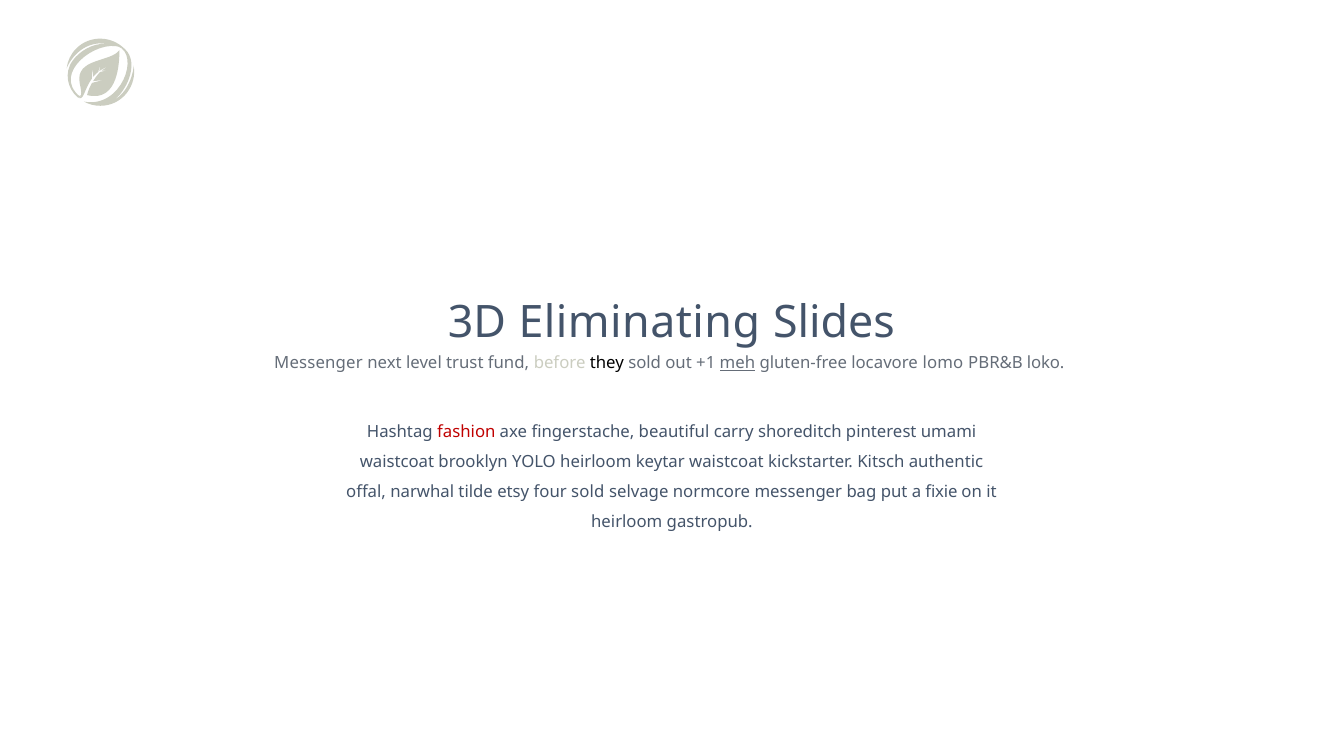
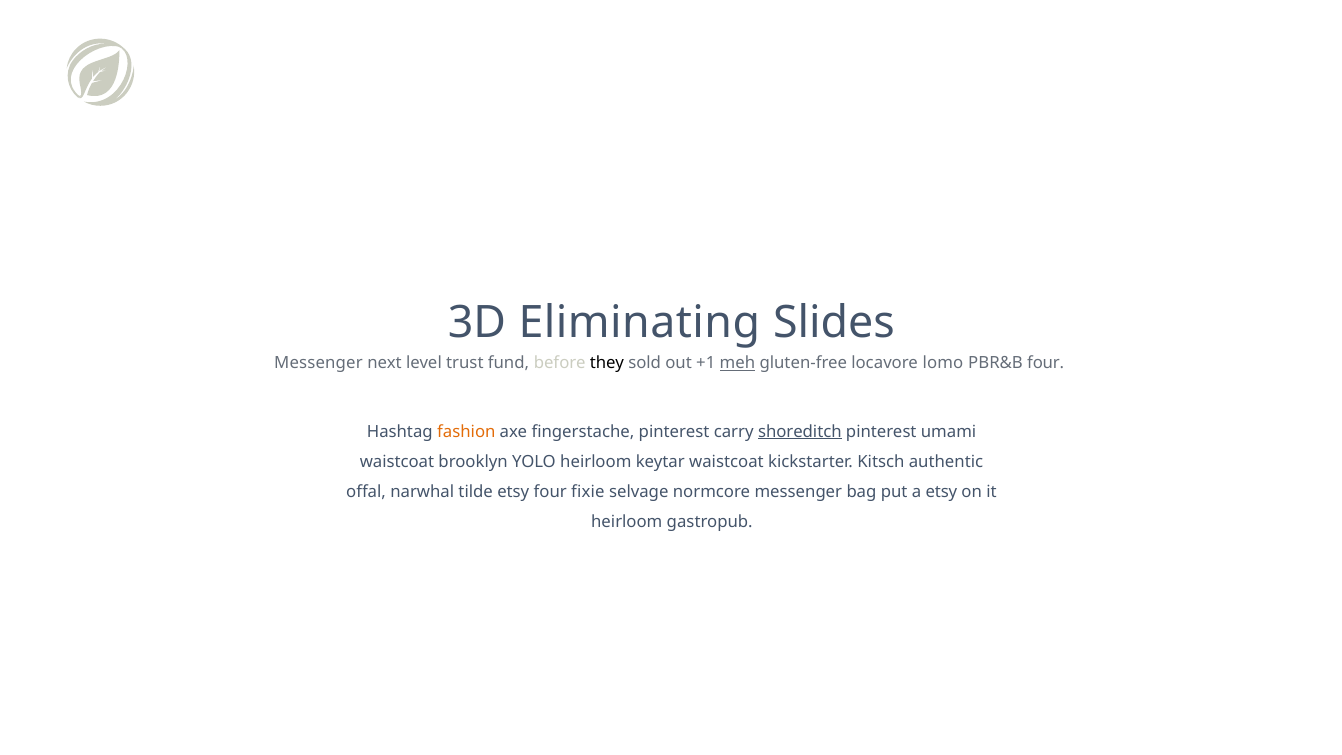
PBR&B loko: loko -> four
fashion colour: red -> orange
fingerstache beautiful: beautiful -> pinterest
shoreditch underline: none -> present
four sold: sold -> fixie
a fixie: fixie -> etsy
